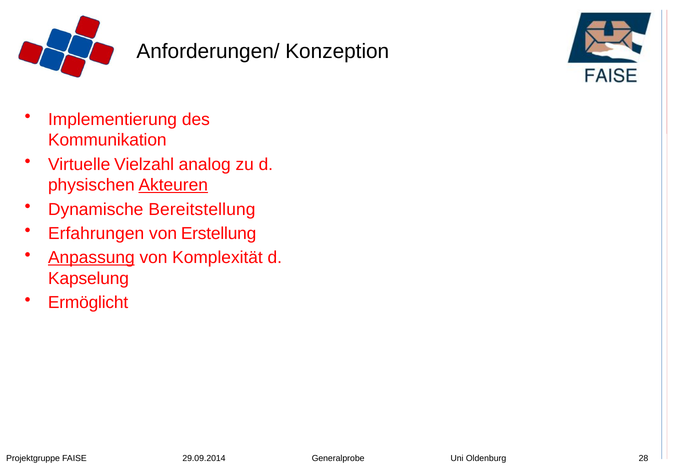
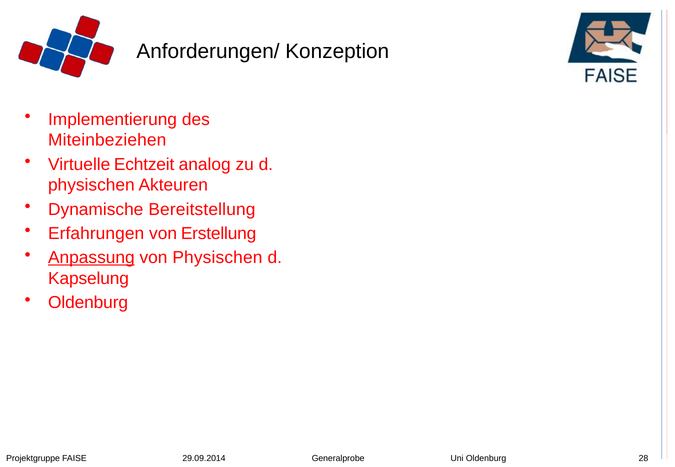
Kommunikation: Kommunikation -> Miteinbeziehen
Vielzahl: Vielzahl -> Echtzeit
Akteuren underline: present -> none
von Komplexität: Komplexität -> Physischen
Ermöglicht at (88, 303): Ermöglicht -> Oldenburg
